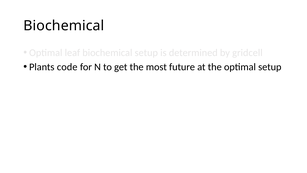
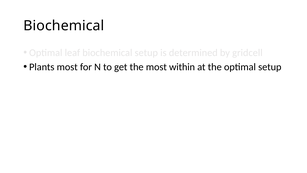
Plants code: code -> most
future: future -> within
